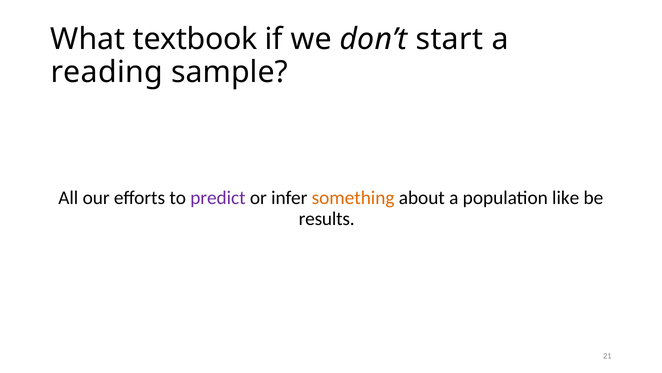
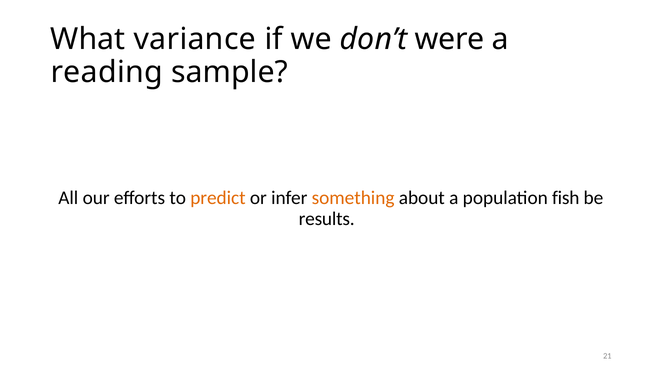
textbook: textbook -> variance
start: start -> were
predict colour: purple -> orange
like: like -> fish
